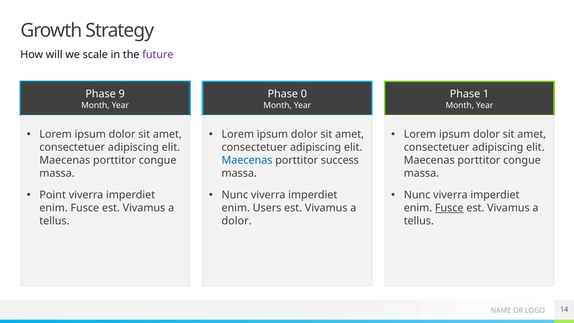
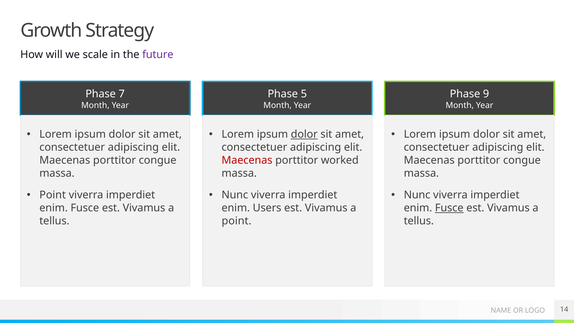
9: 9 -> 7
0: 0 -> 5
1: 1 -> 9
dolor at (304, 134) underline: none -> present
Maecenas at (247, 160) colour: blue -> red
success: success -> worked
dolor at (237, 221): dolor -> point
